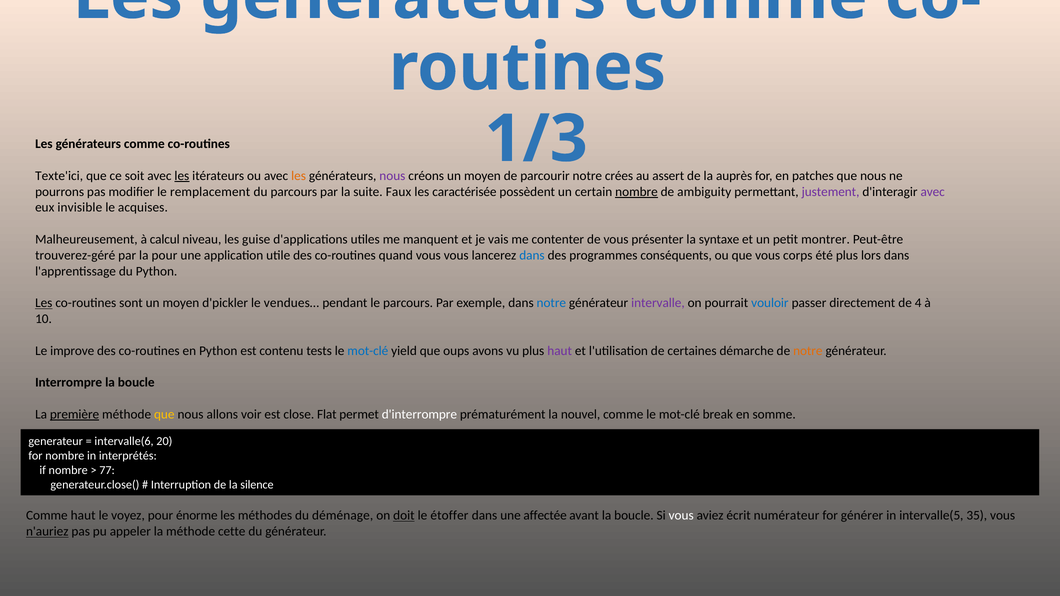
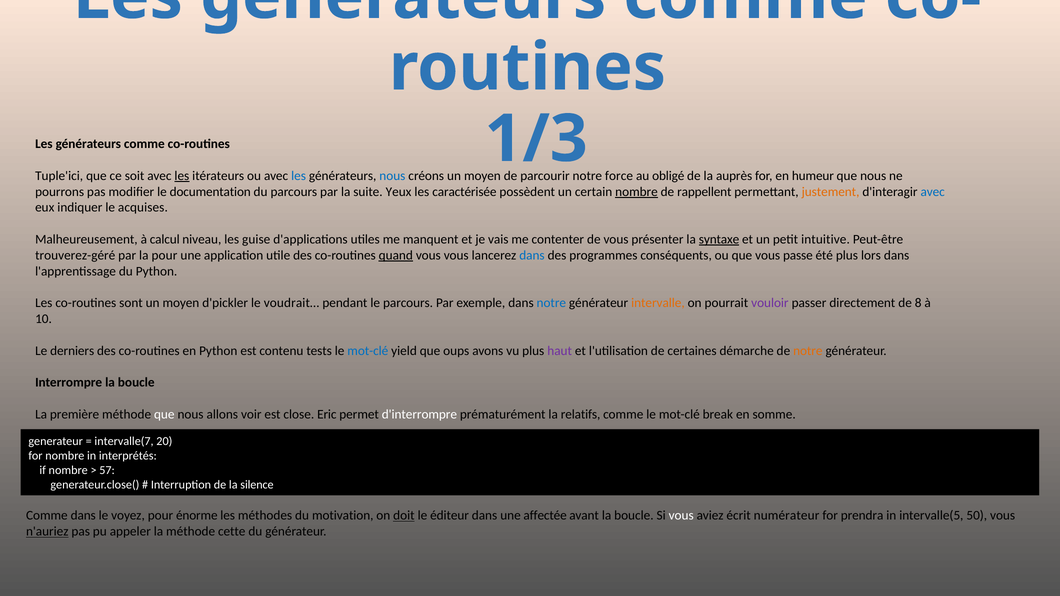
Texte'ici: Texte'ici -> Tuple'ici
les at (299, 176) colour: orange -> blue
nous at (392, 176) colour: purple -> blue
crées: crées -> force
assert: assert -> obligé
patches: patches -> humeur
remplacement: remplacement -> documentation
Faux: Faux -> Yeux
ambiguity: ambiguity -> rappellent
justement colour: purple -> orange
avec at (933, 192) colour: purple -> blue
invisible: invisible -> indiquer
syntaxe underline: none -> present
montrer: montrer -> intuitive
quand underline: none -> present
corps: corps -> passe
Les at (44, 303) underline: present -> none
vendues…: vendues… -> voudrait…
intervalle colour: purple -> orange
vouloir colour: blue -> purple
4: 4 -> 8
improve: improve -> derniers
première underline: present -> none
que at (164, 414) colour: yellow -> white
Flat: Flat -> Eric
nouvel: nouvel -> relatifs
intervalle(6: intervalle(6 -> intervalle(7
77: 77 -> 57
Comme haut: haut -> dans
déménage: déménage -> motivation
étoffer: étoffer -> éditeur
générer: générer -> prendra
35: 35 -> 50
